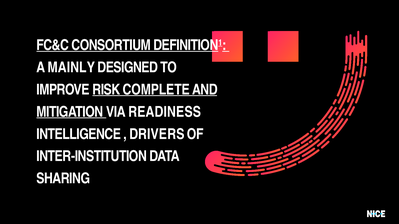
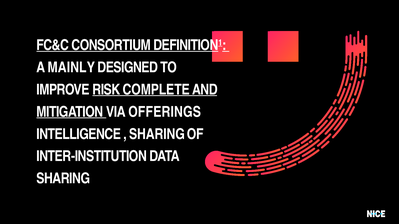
READINESS: READINESS -> OFFERINGS
DRIVERS at (157, 134): DRIVERS -> SHARING
